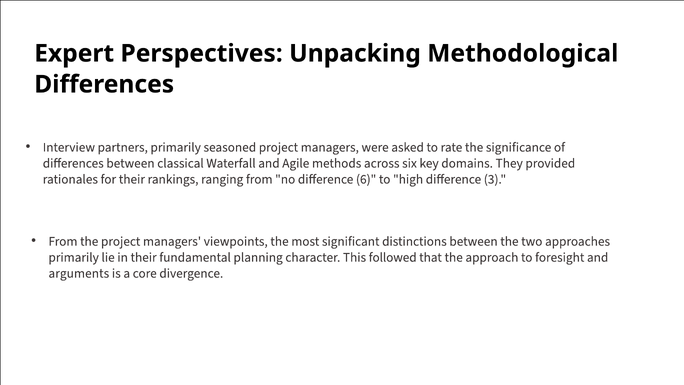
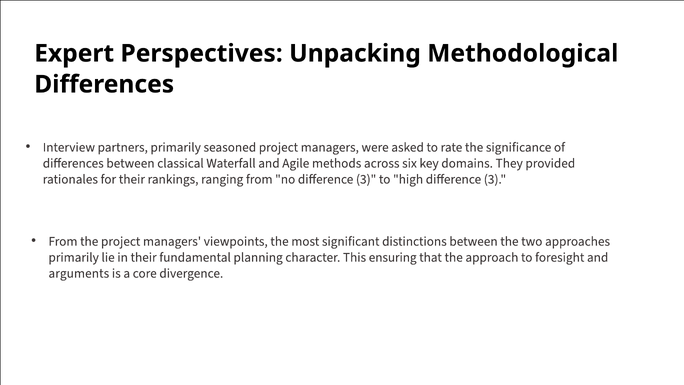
no difference 6: 6 -> 3
followed: followed -> ensuring
